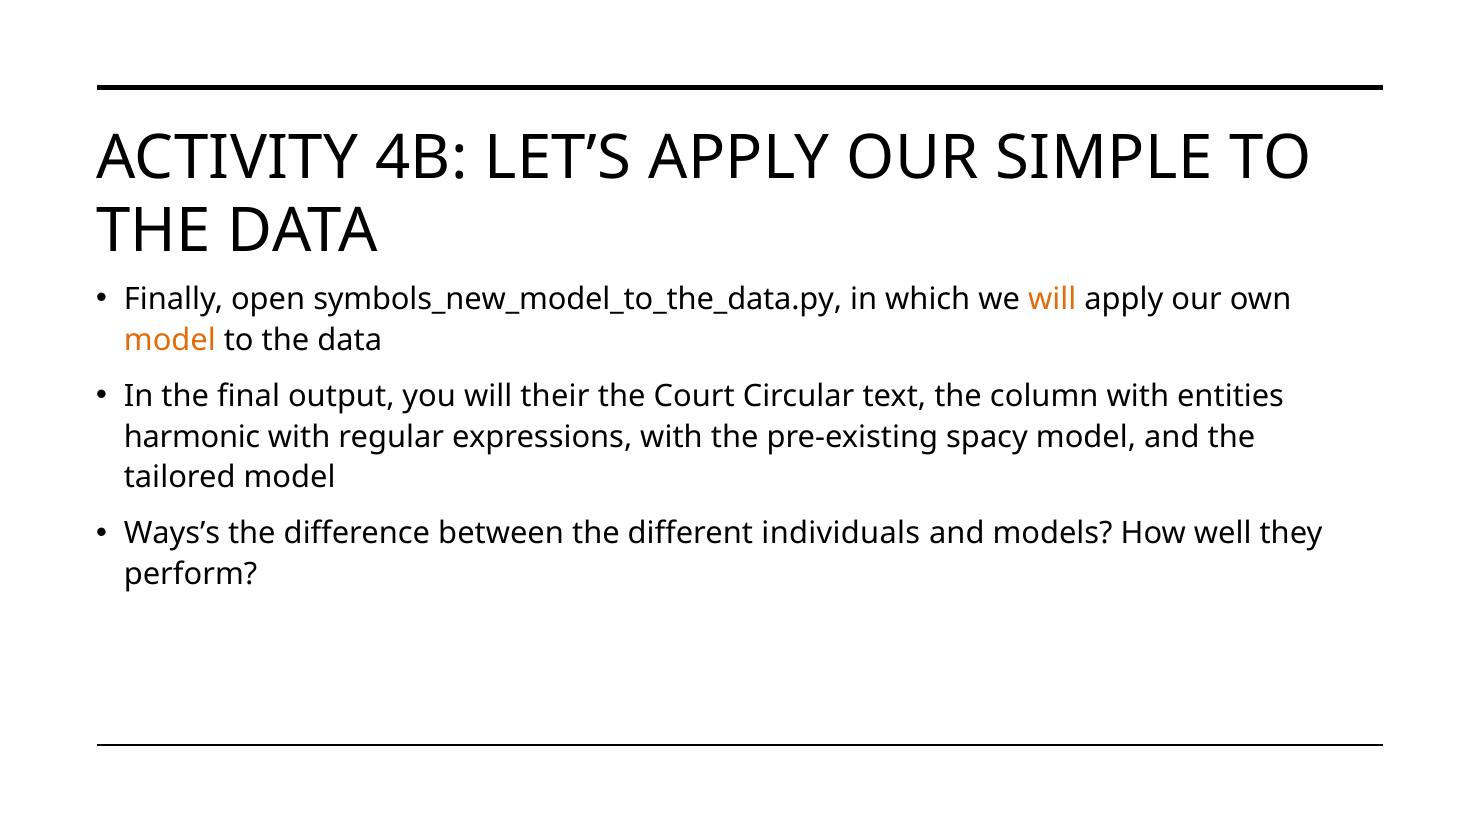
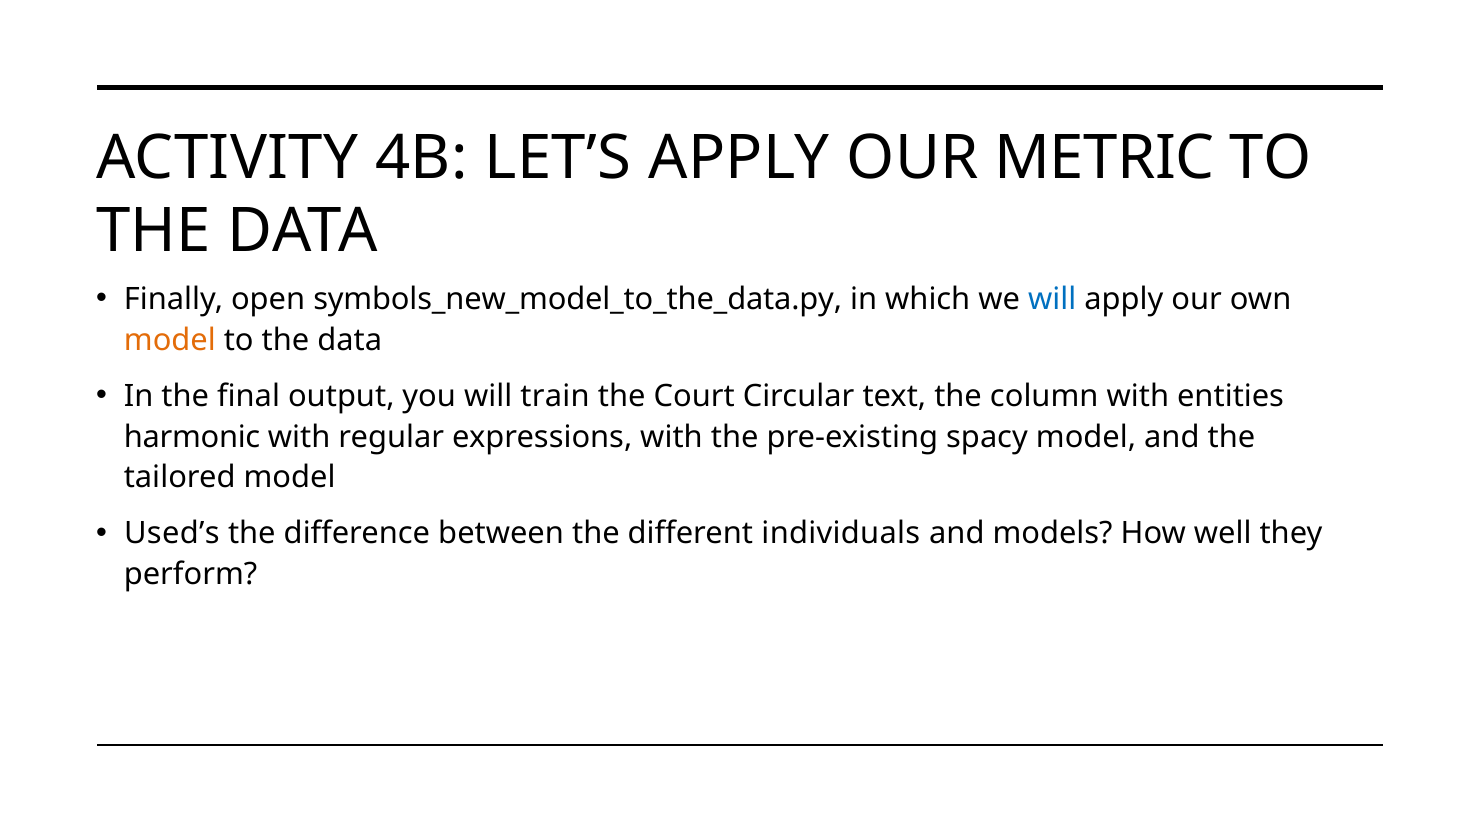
SIMPLE: SIMPLE -> METRIC
will at (1052, 300) colour: orange -> blue
their: their -> train
Ways’s: Ways’s -> Used’s
